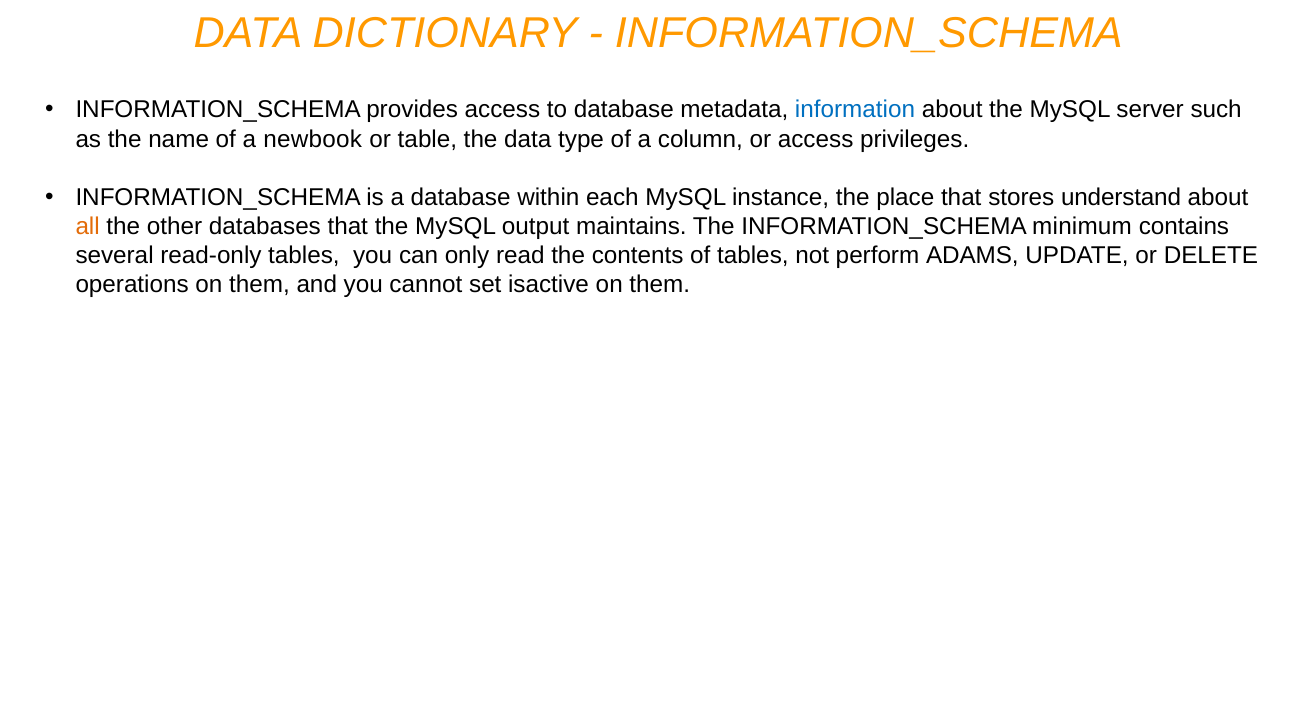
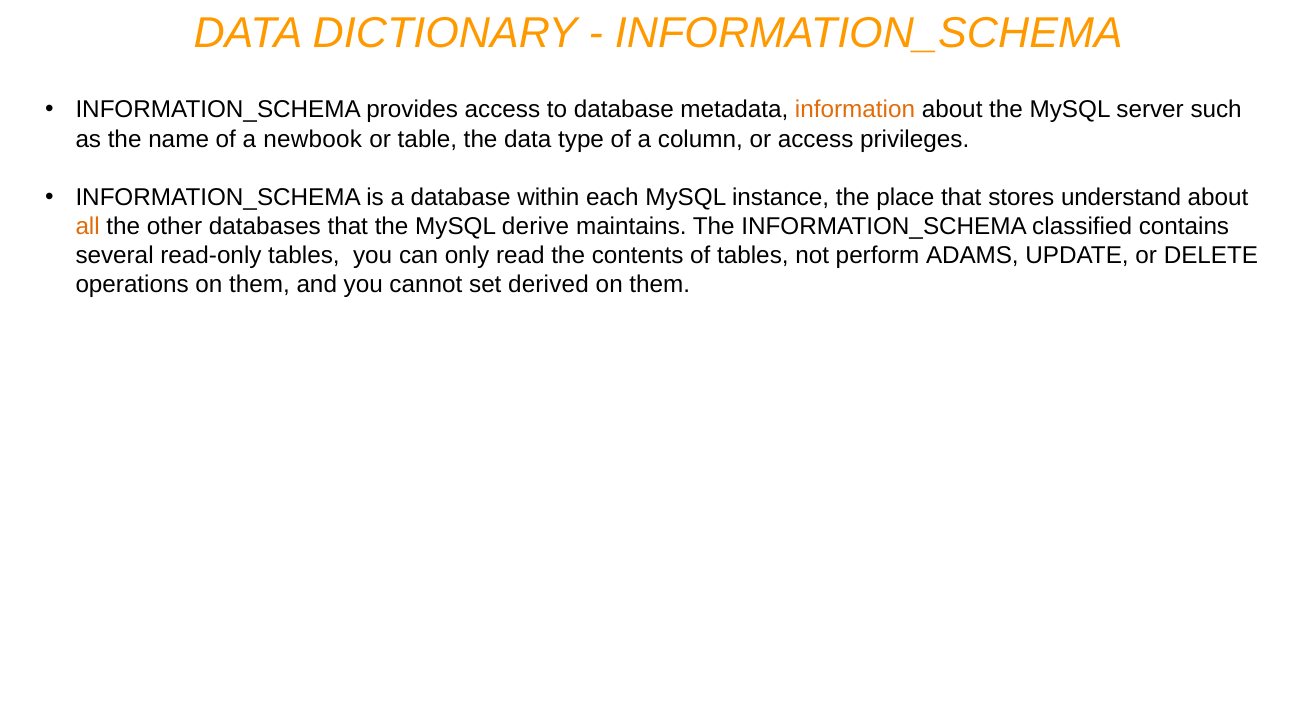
information colour: blue -> orange
output: output -> derive
minimum: minimum -> classified
isactive: isactive -> derived
